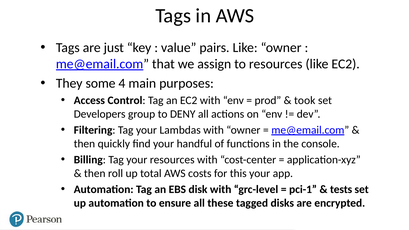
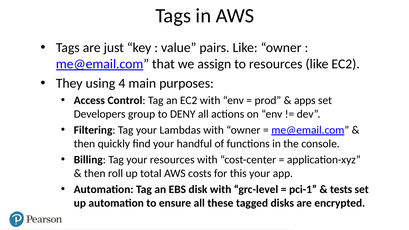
some: some -> using
took: took -> apps
